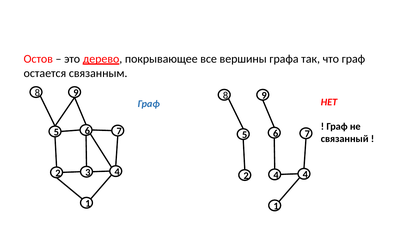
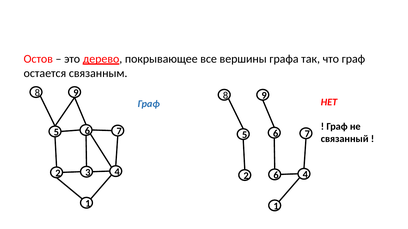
2 4: 4 -> 6
